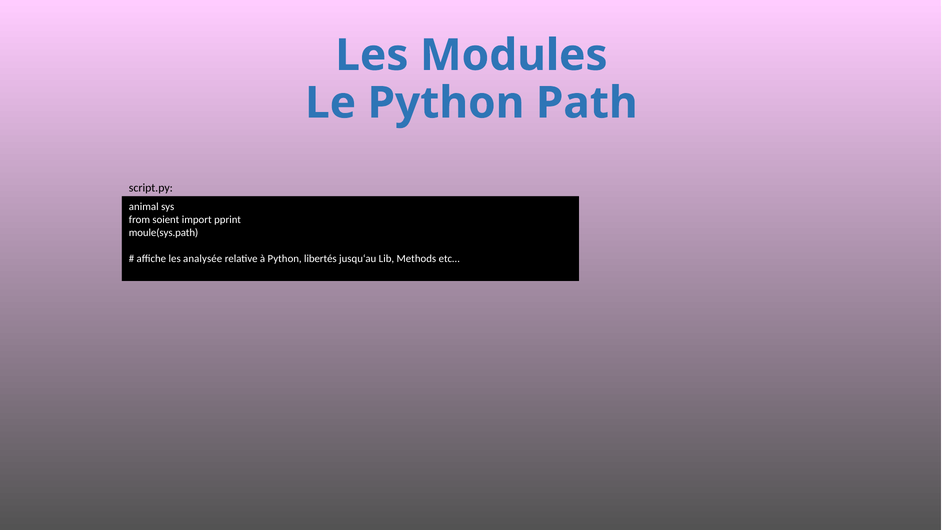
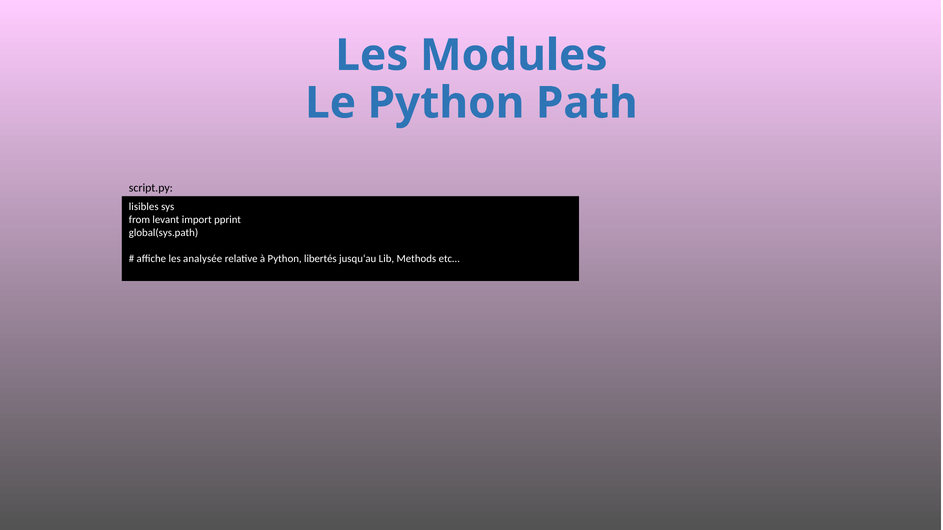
animal: animal -> lisibles
soient: soient -> levant
moule(sys.path: moule(sys.path -> global(sys.path
